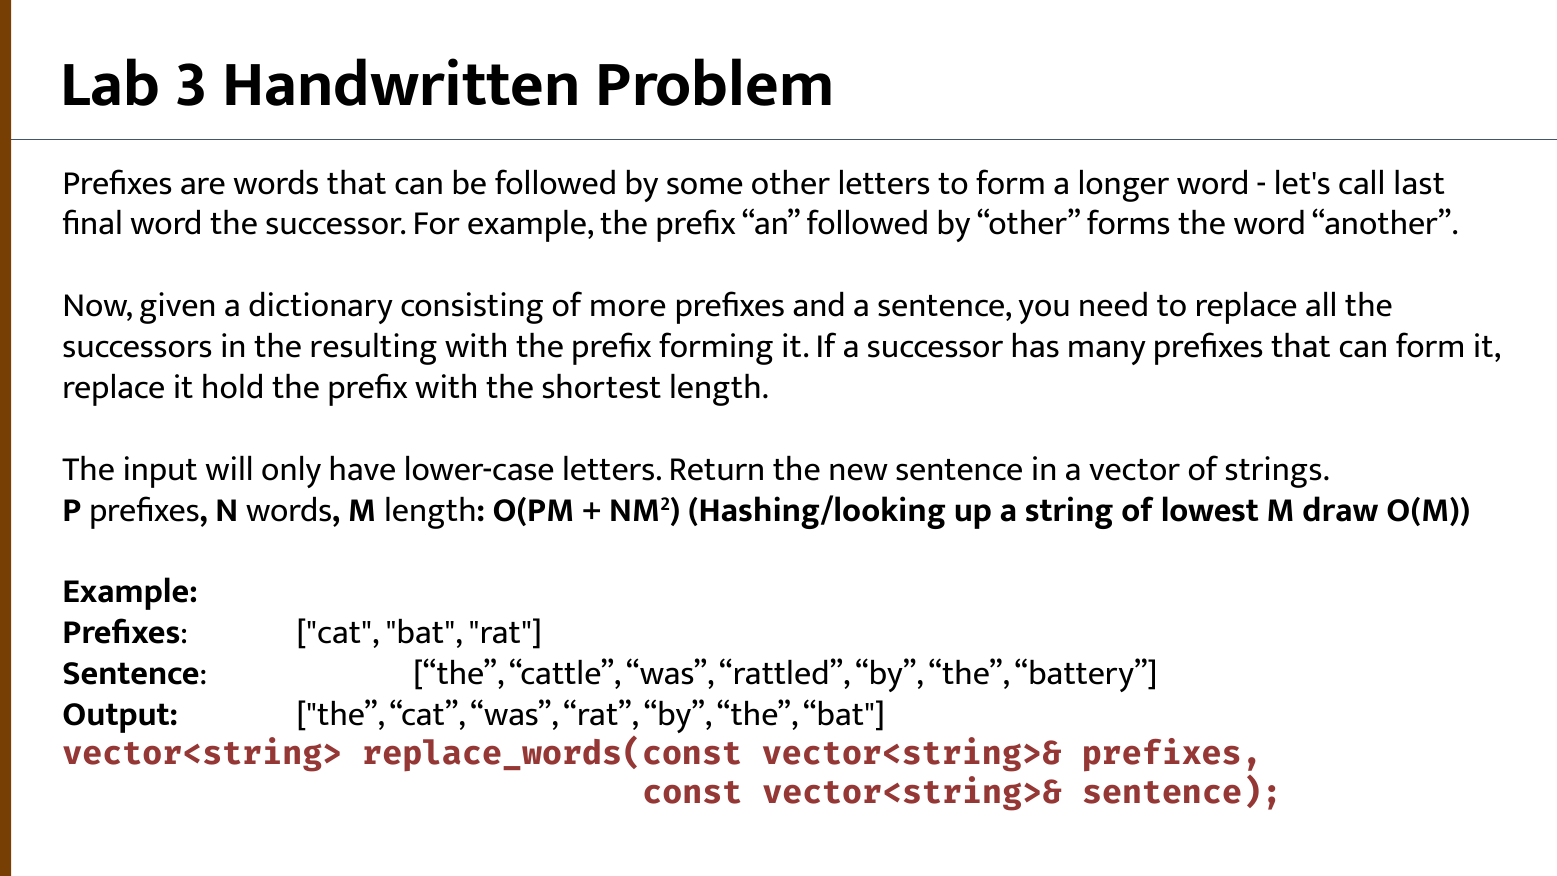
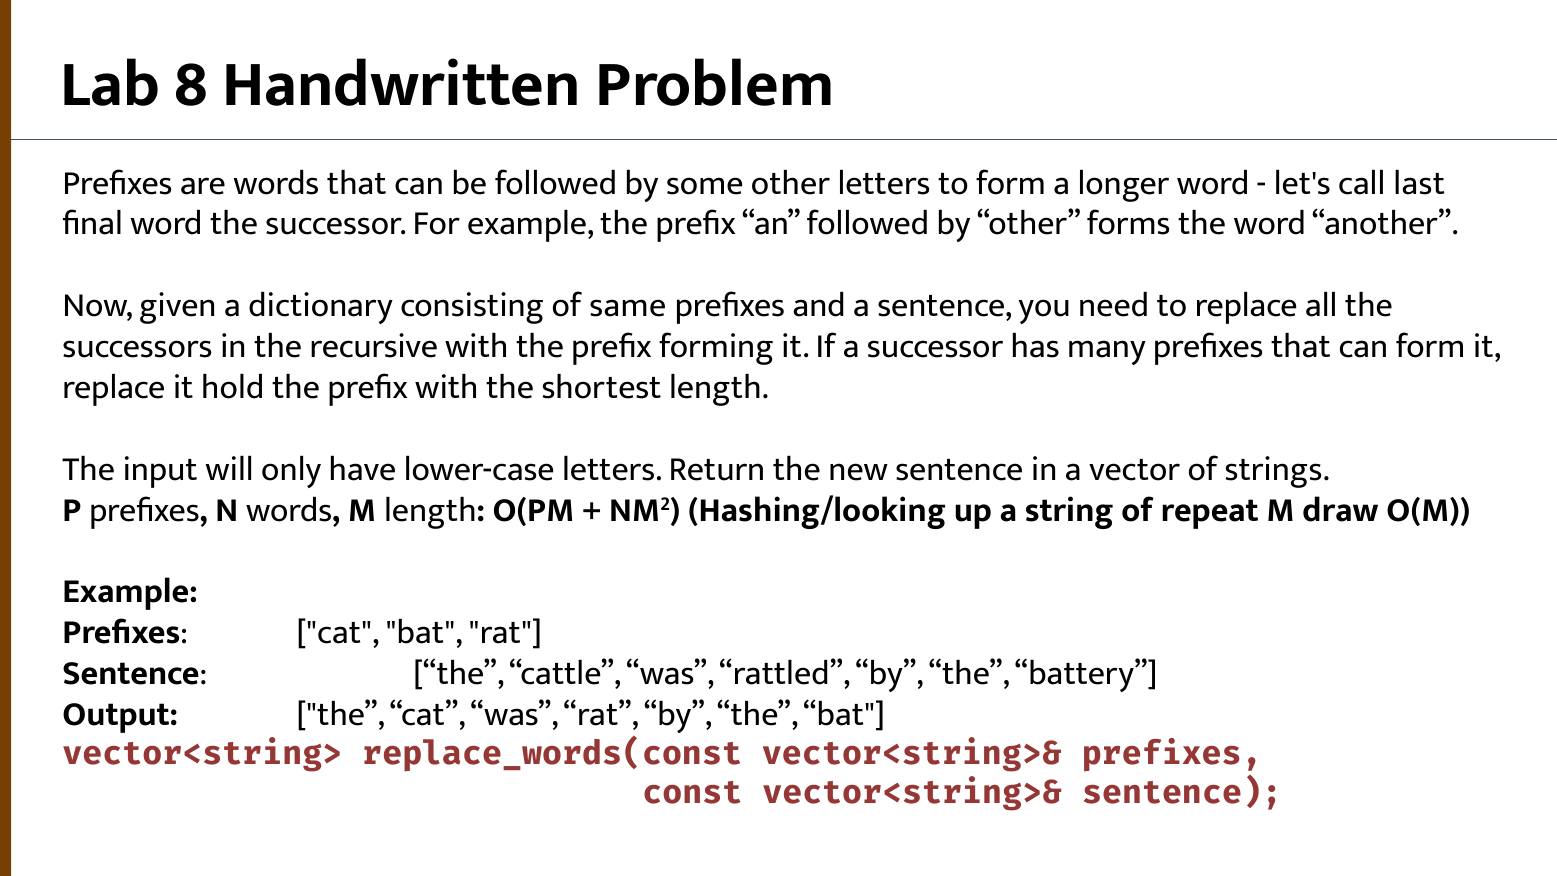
3: 3 -> 8
more: more -> same
resulting: resulting -> recursive
lowest: lowest -> repeat
